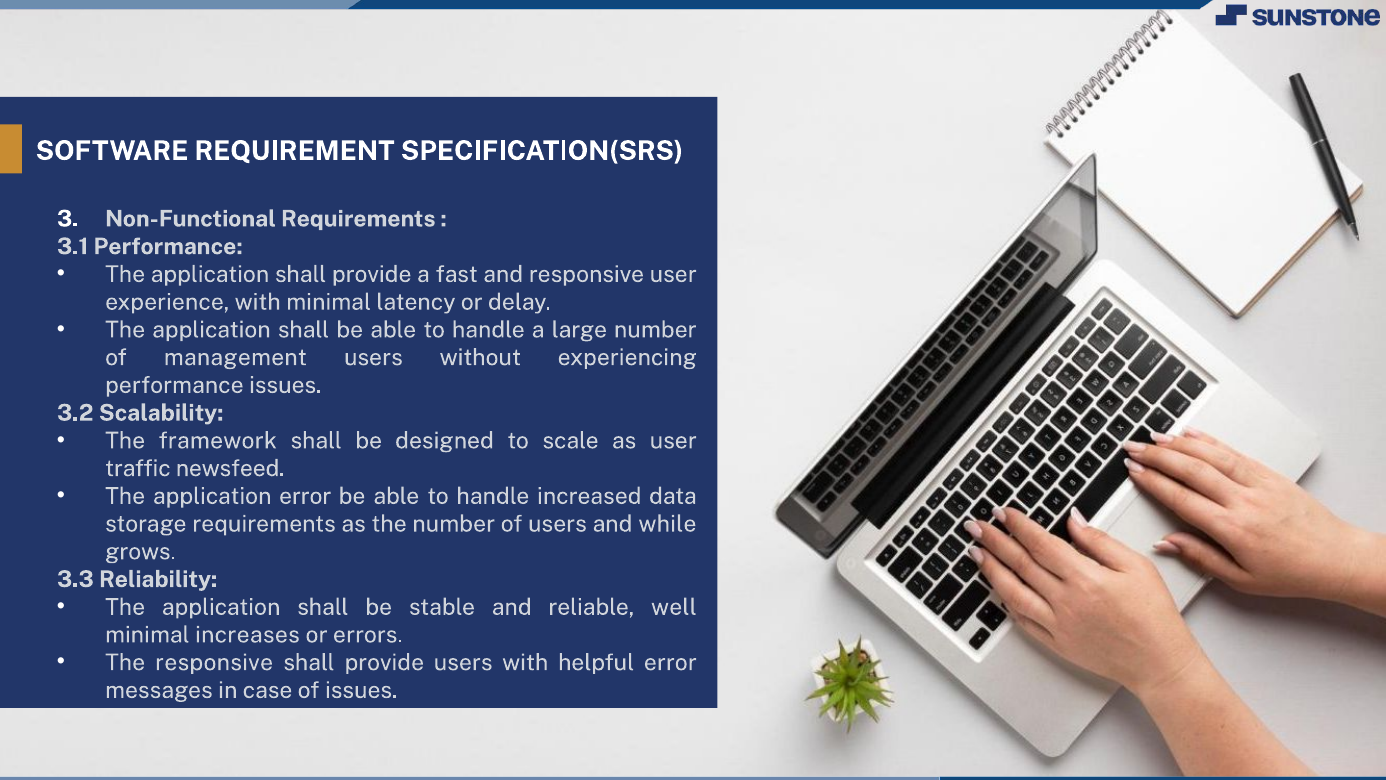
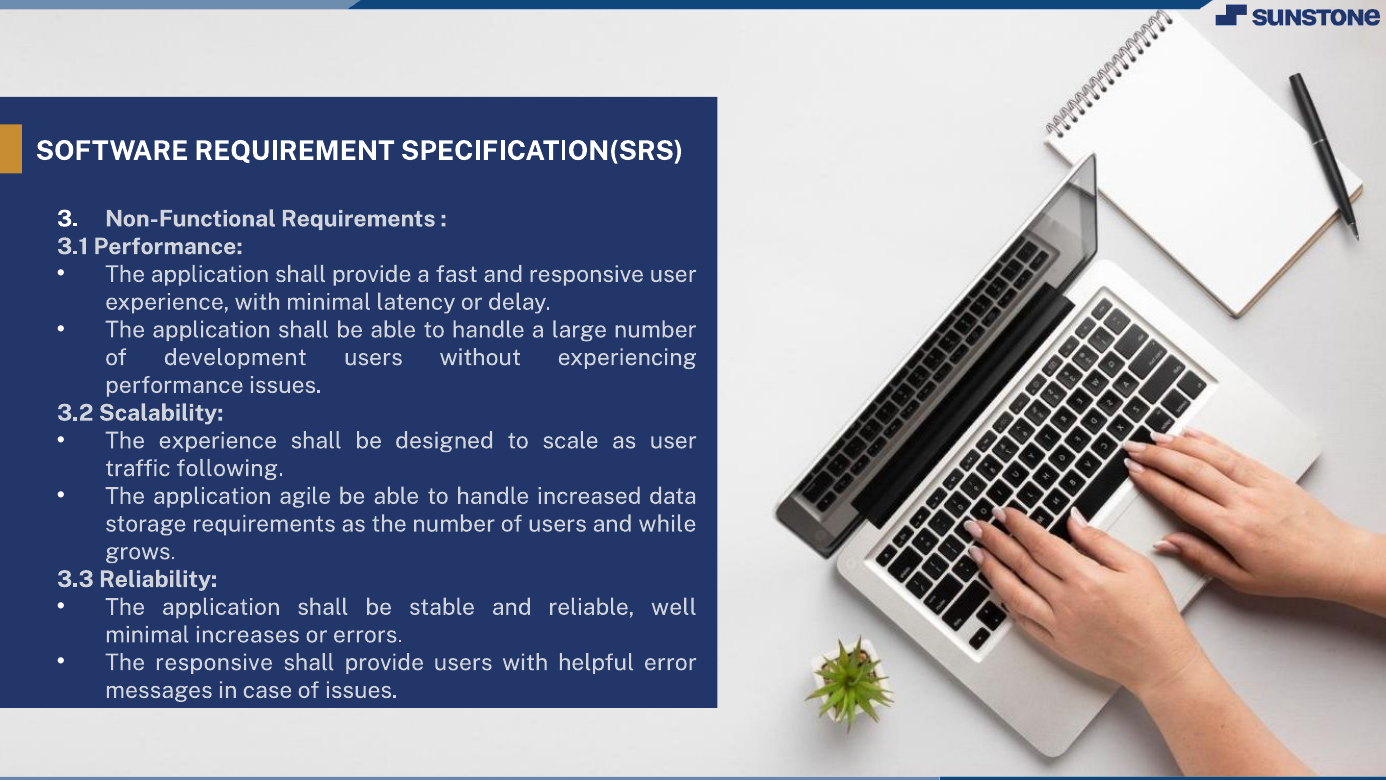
management: management -> development
The framework: framework -> experience
newsfeed: newsfeed -> following
application error: error -> agile
